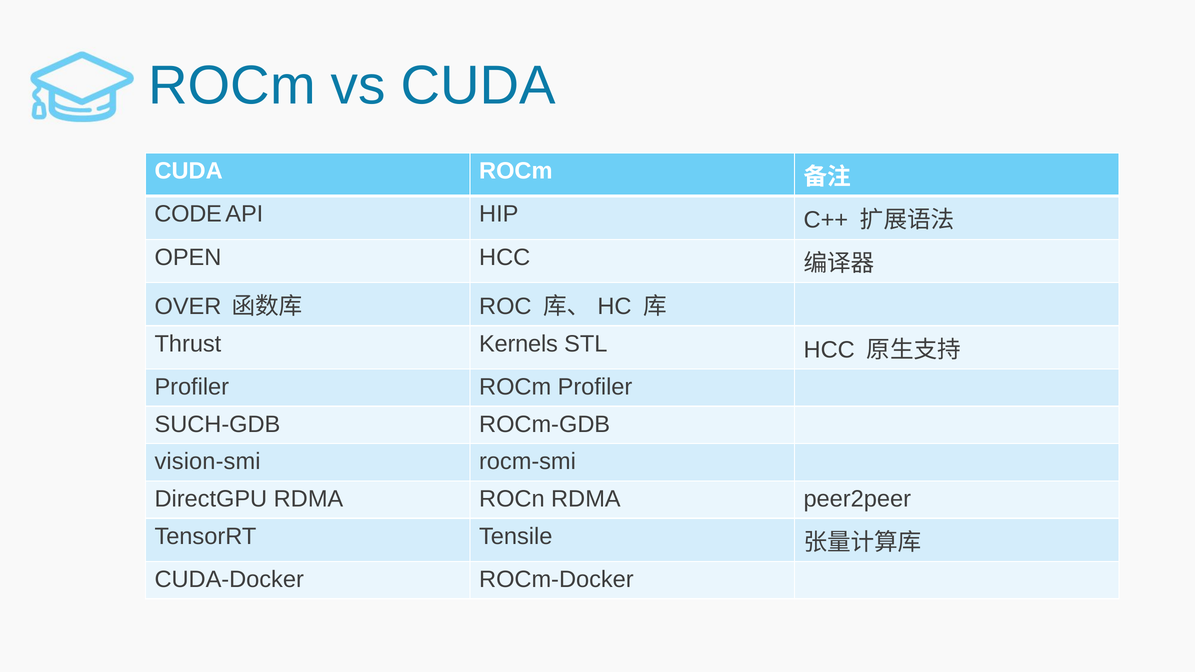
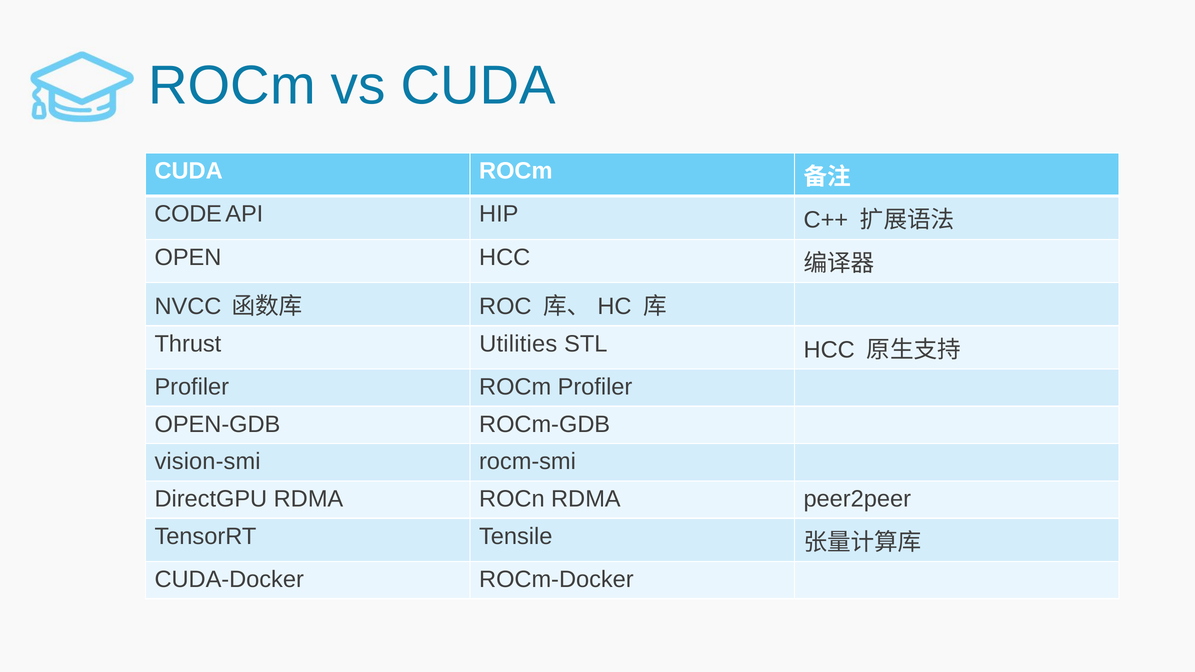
OVER: OVER -> NVCC
Kernels: Kernels -> Utilities
SUCH-GDB: SUCH-GDB -> OPEN-GDB
